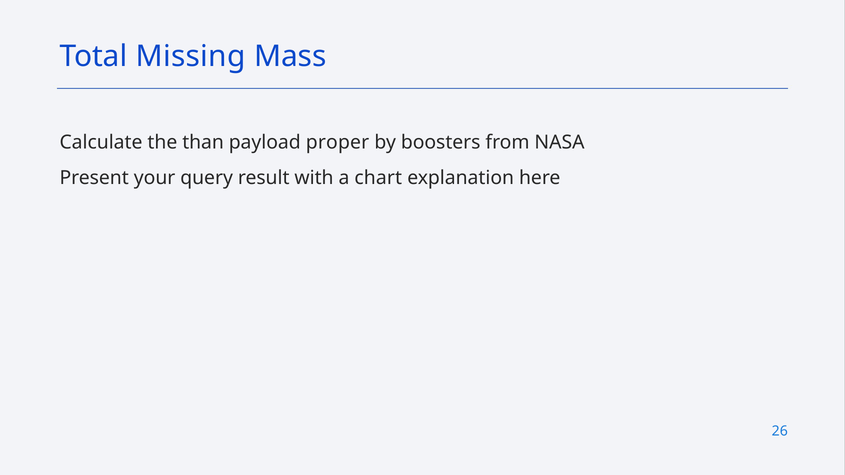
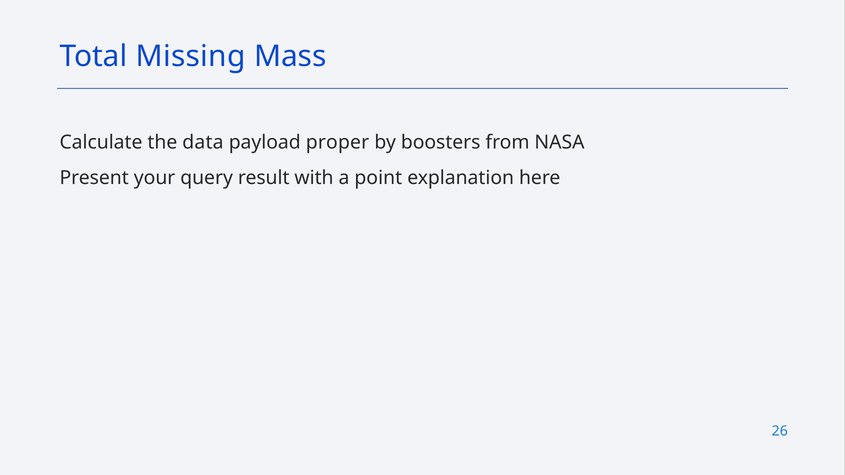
than: than -> data
chart: chart -> point
